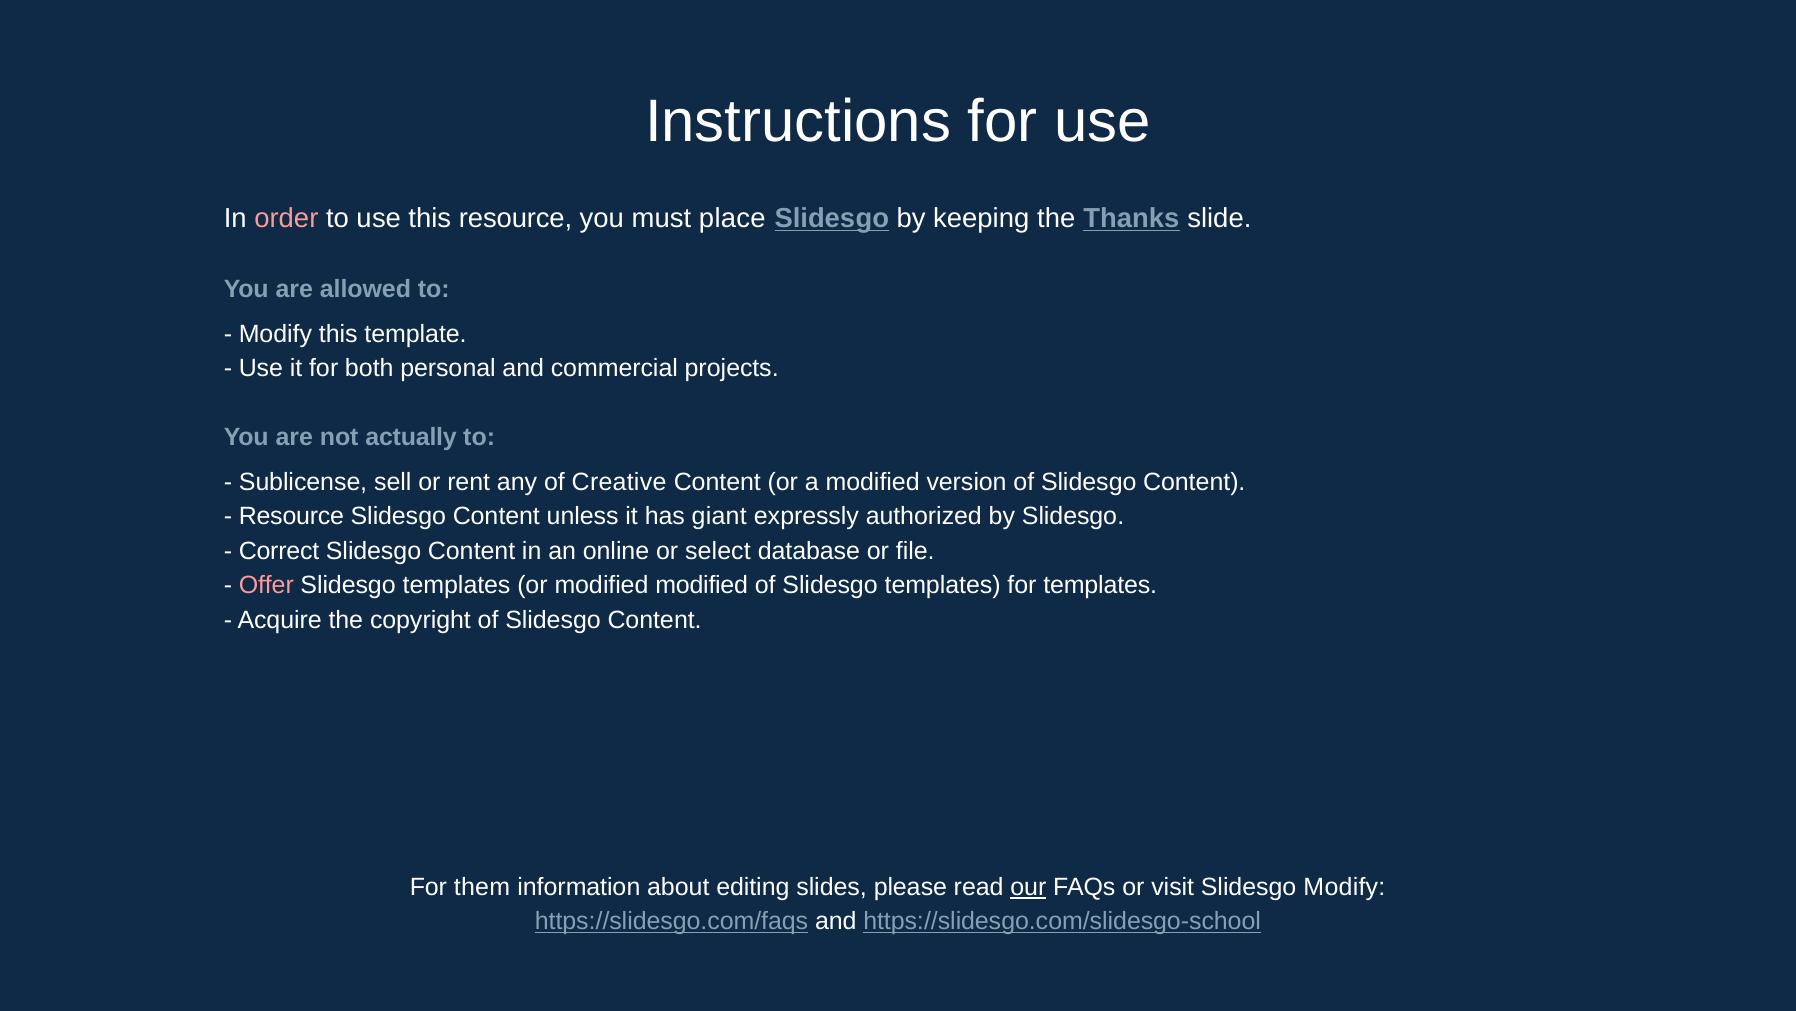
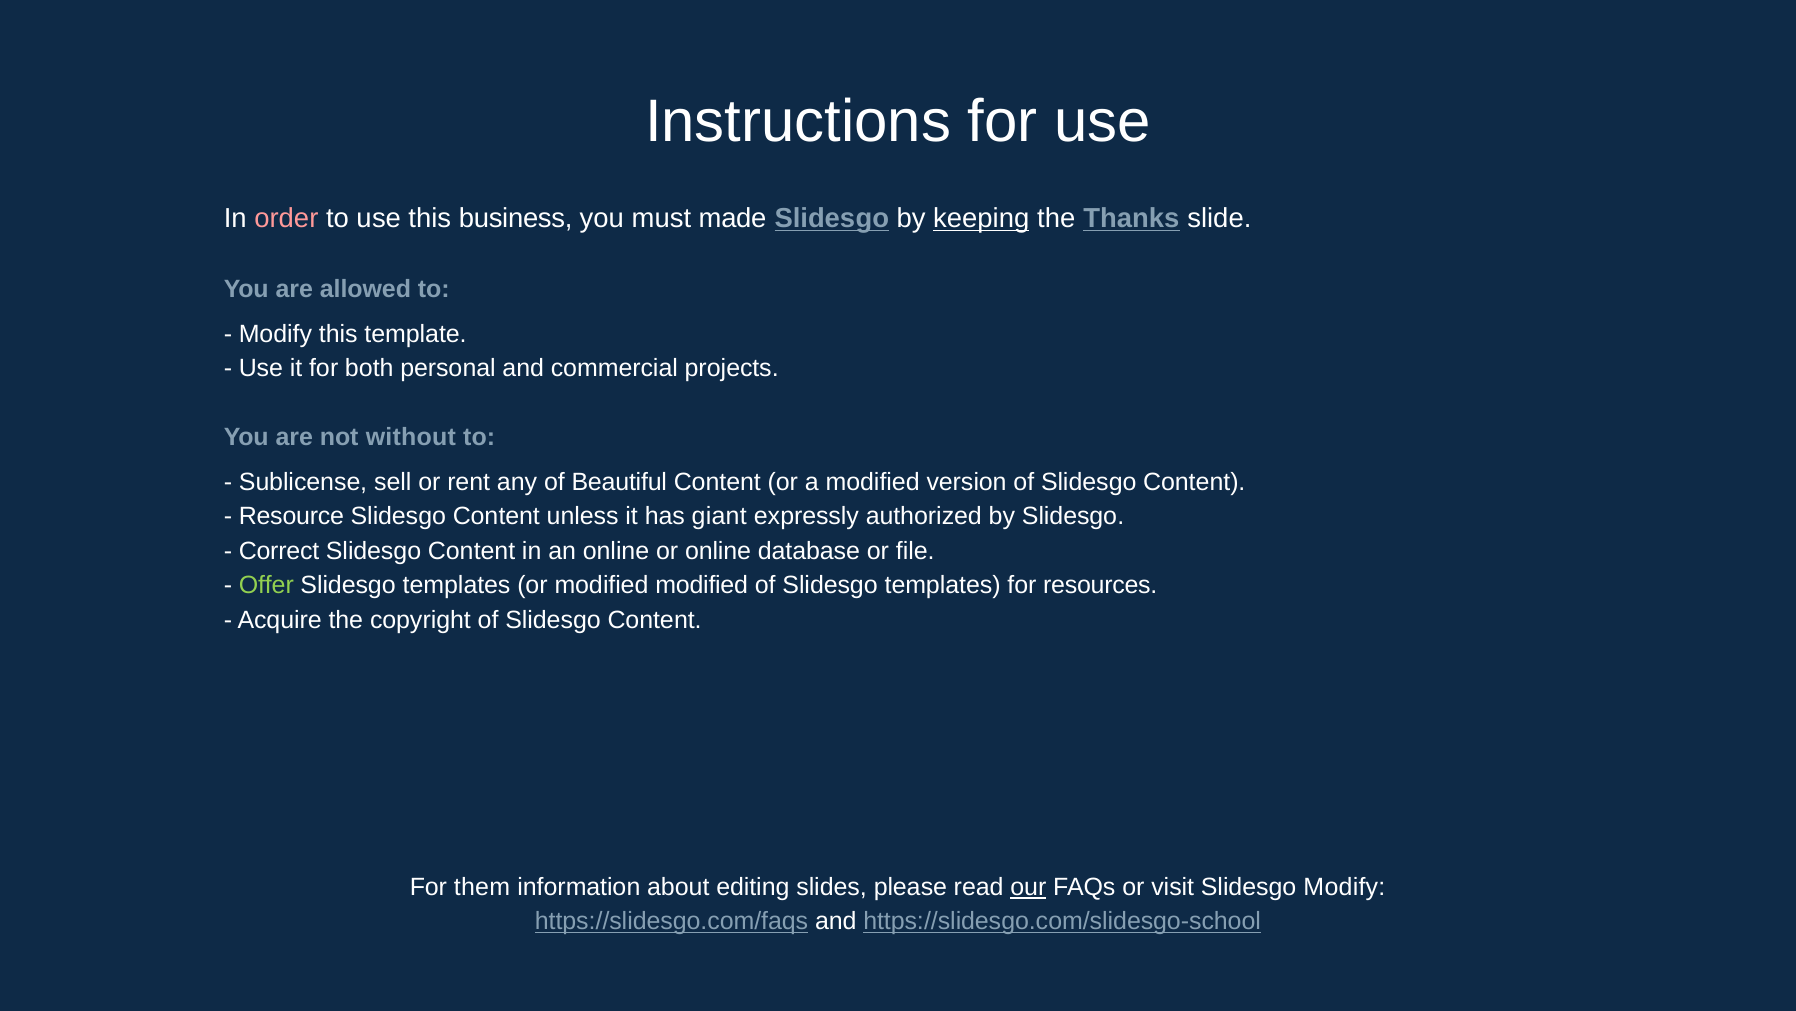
this resource: resource -> business
place: place -> made
keeping underline: none -> present
actually: actually -> without
Creative: Creative -> Beautiful
or select: select -> online
Offer colour: pink -> light green
for templates: templates -> resources
